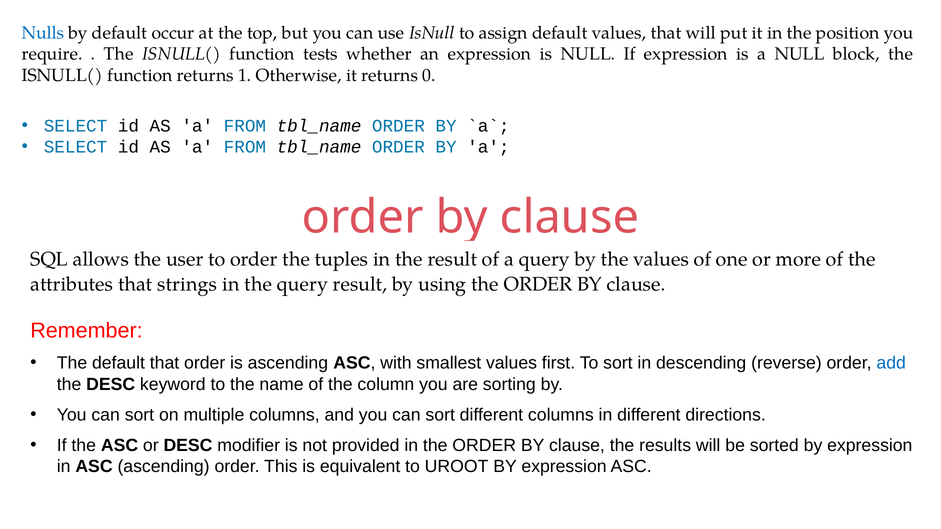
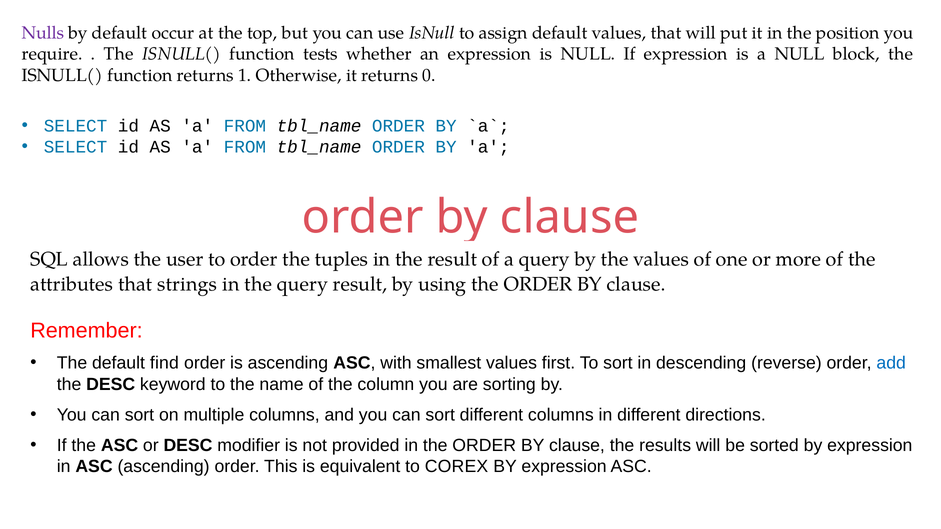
Nulls colour: blue -> purple
default that: that -> find
UROOT: UROOT -> COREX
